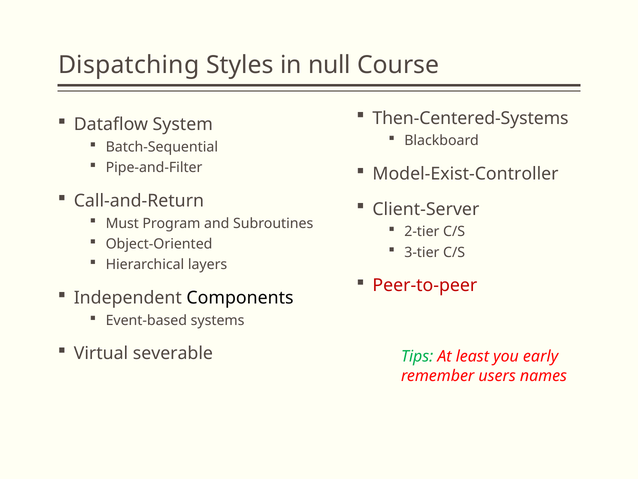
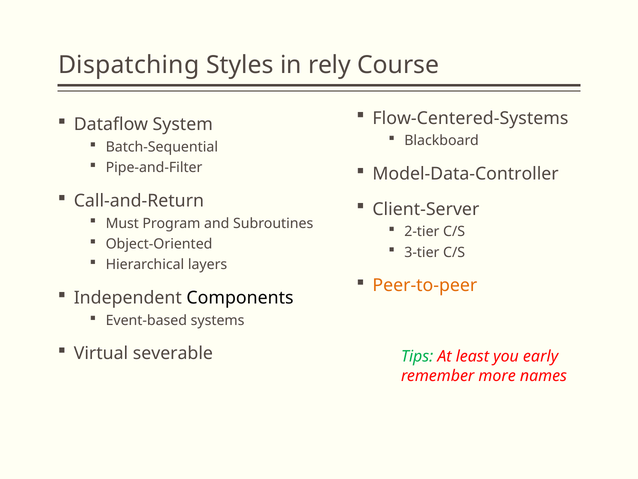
null: null -> rely
Then-Centered-Systems: Then-Centered-Systems -> Flow-Centered-Systems
Model-Exist-Controller: Model-Exist-Controller -> Model-Data-Controller
Peer-to-peer colour: red -> orange
users: users -> more
